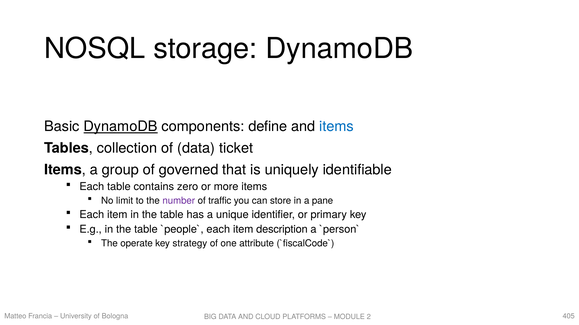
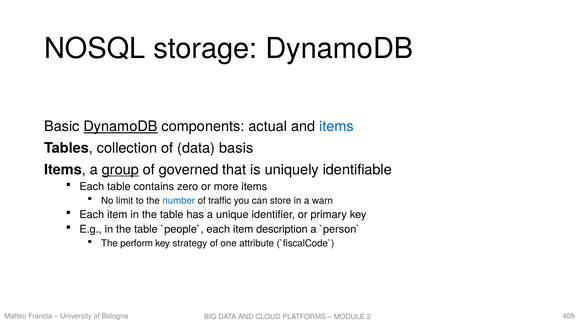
define: define -> actual
ticket: ticket -> basis
group underline: none -> present
number colour: purple -> blue
pane: pane -> warn
operate: operate -> perform
